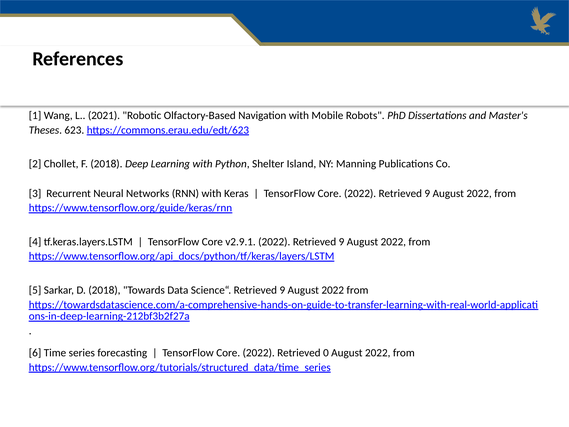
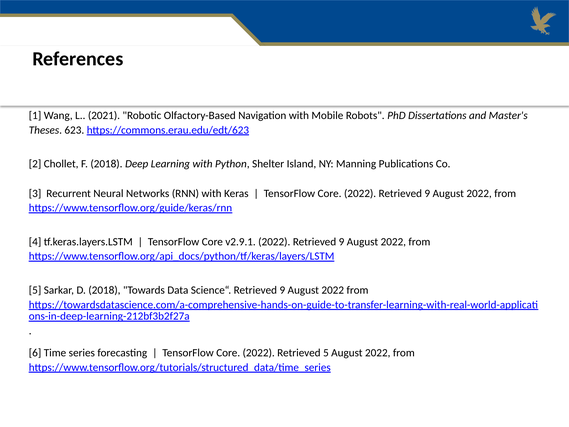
Retrieved 0: 0 -> 5
